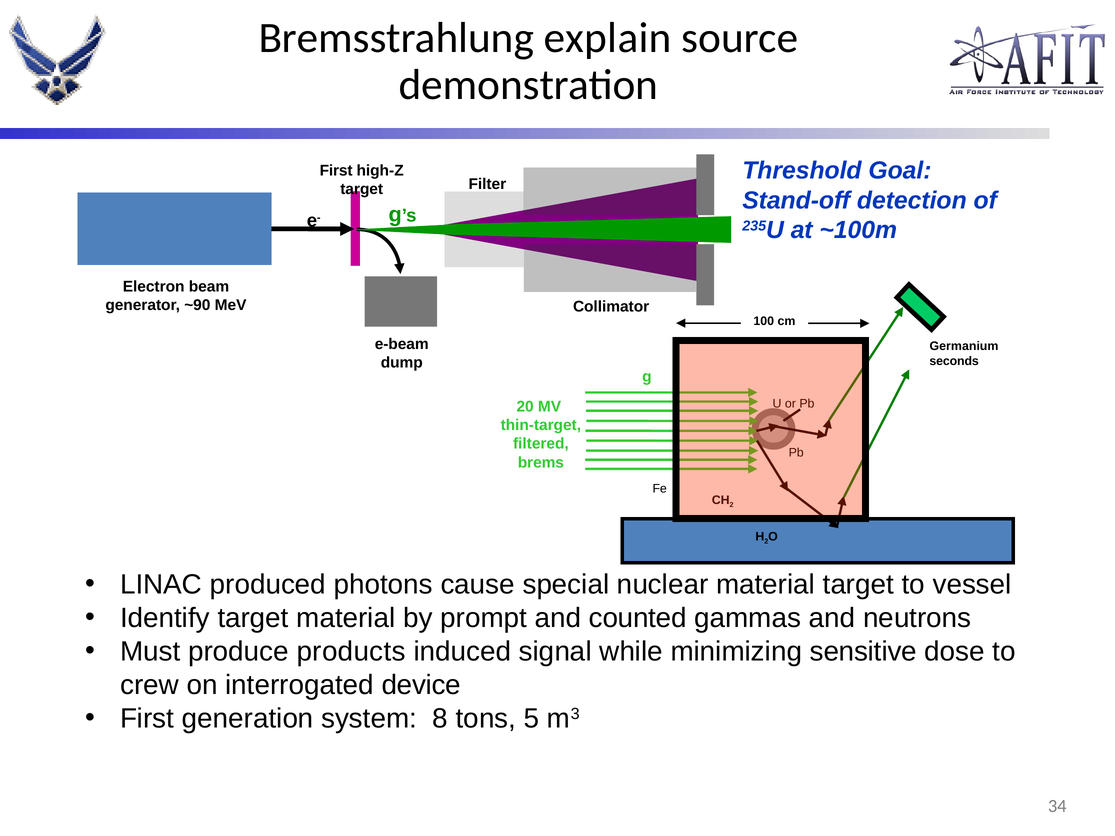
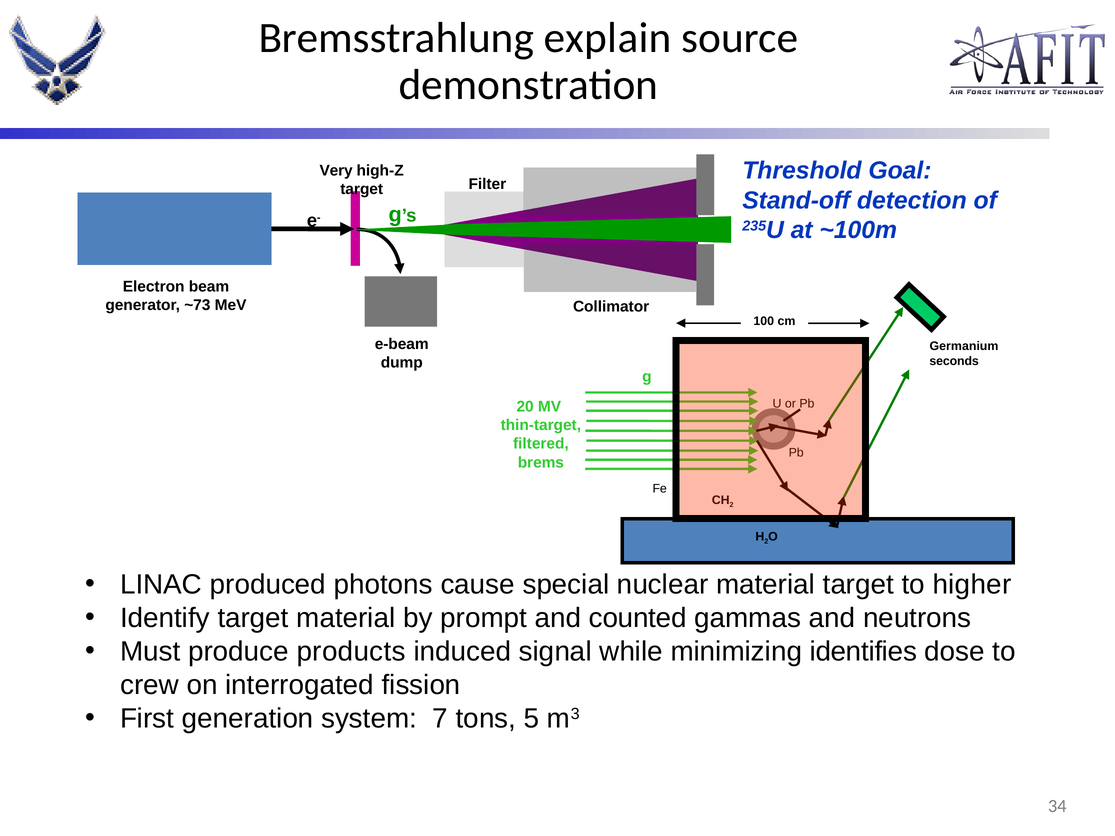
First at (336, 171): First -> Very
~90: ~90 -> ~73
vessel: vessel -> higher
sensitive: sensitive -> identifies
device: device -> fission
8: 8 -> 7
